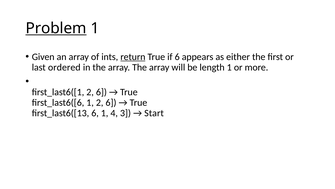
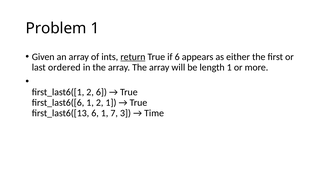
Problem underline: present -> none
1 2 6: 6 -> 1
4: 4 -> 7
Start: Start -> Time
